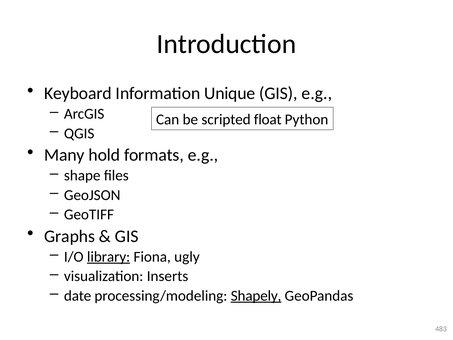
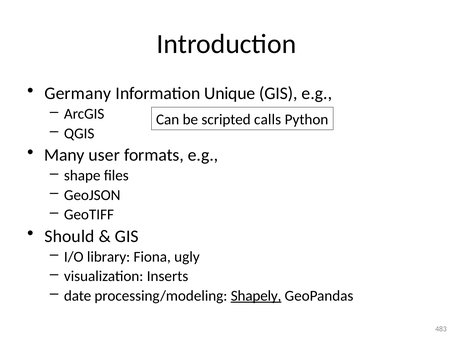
Keyboard: Keyboard -> Germany
float: float -> calls
hold: hold -> user
Graphs: Graphs -> Should
library underline: present -> none
